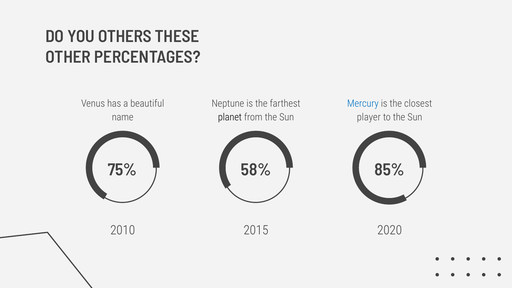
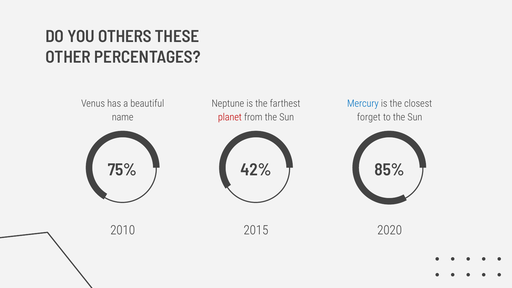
planet colour: black -> red
player: player -> forget
58%: 58% -> 42%
